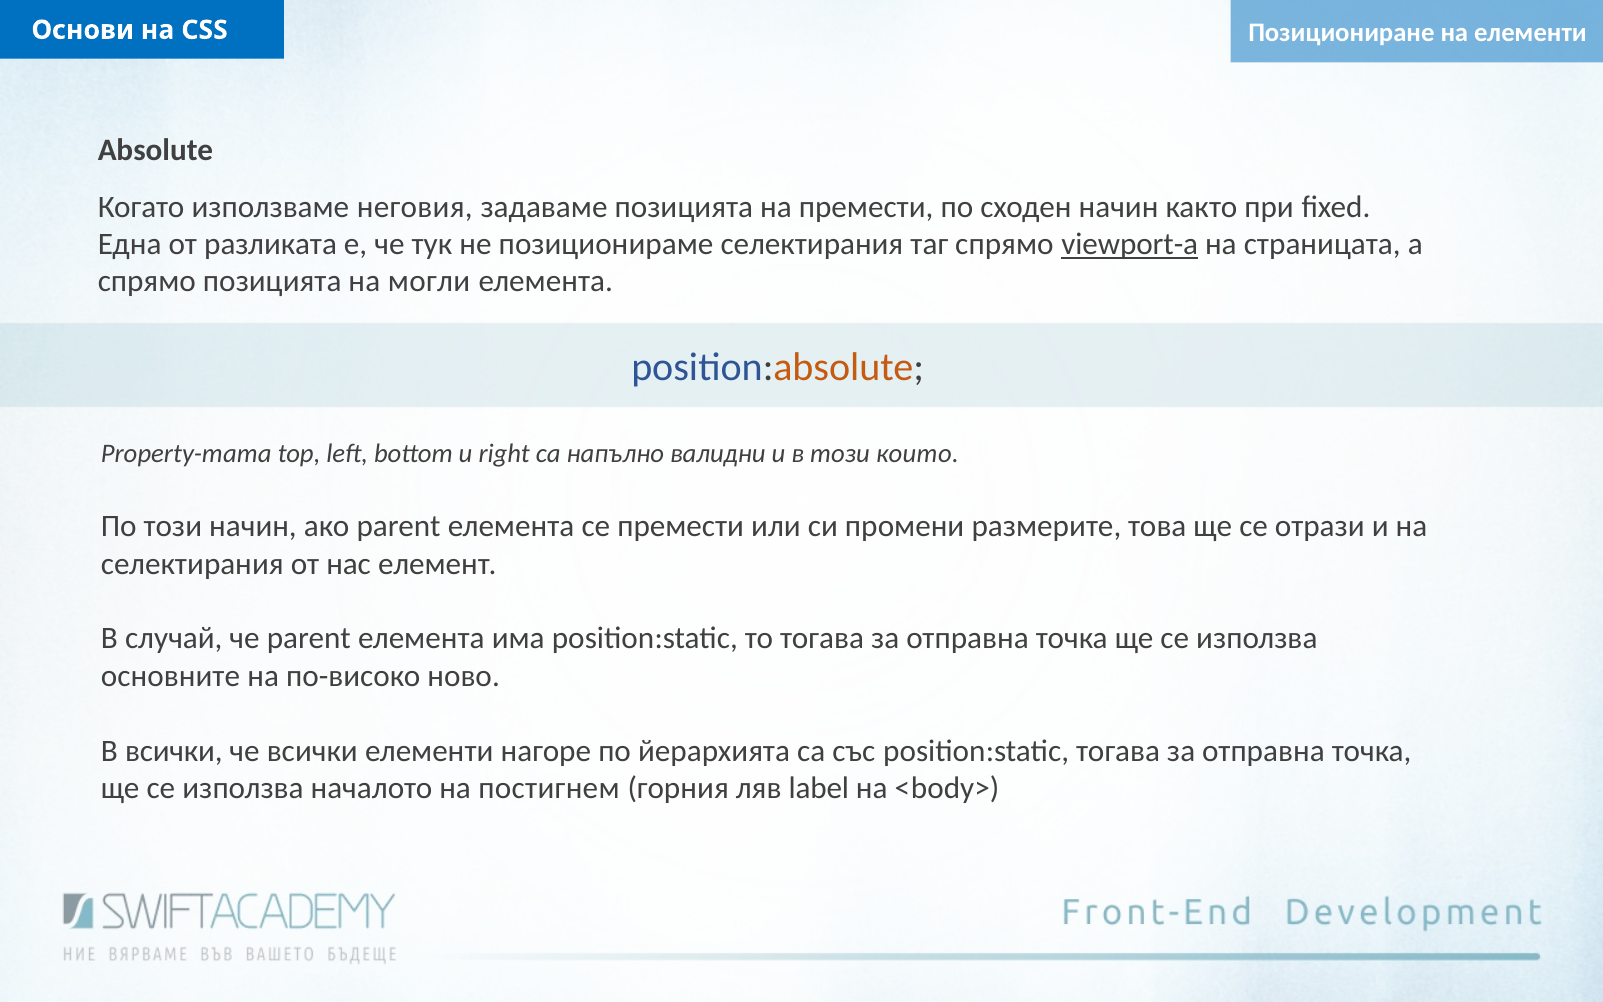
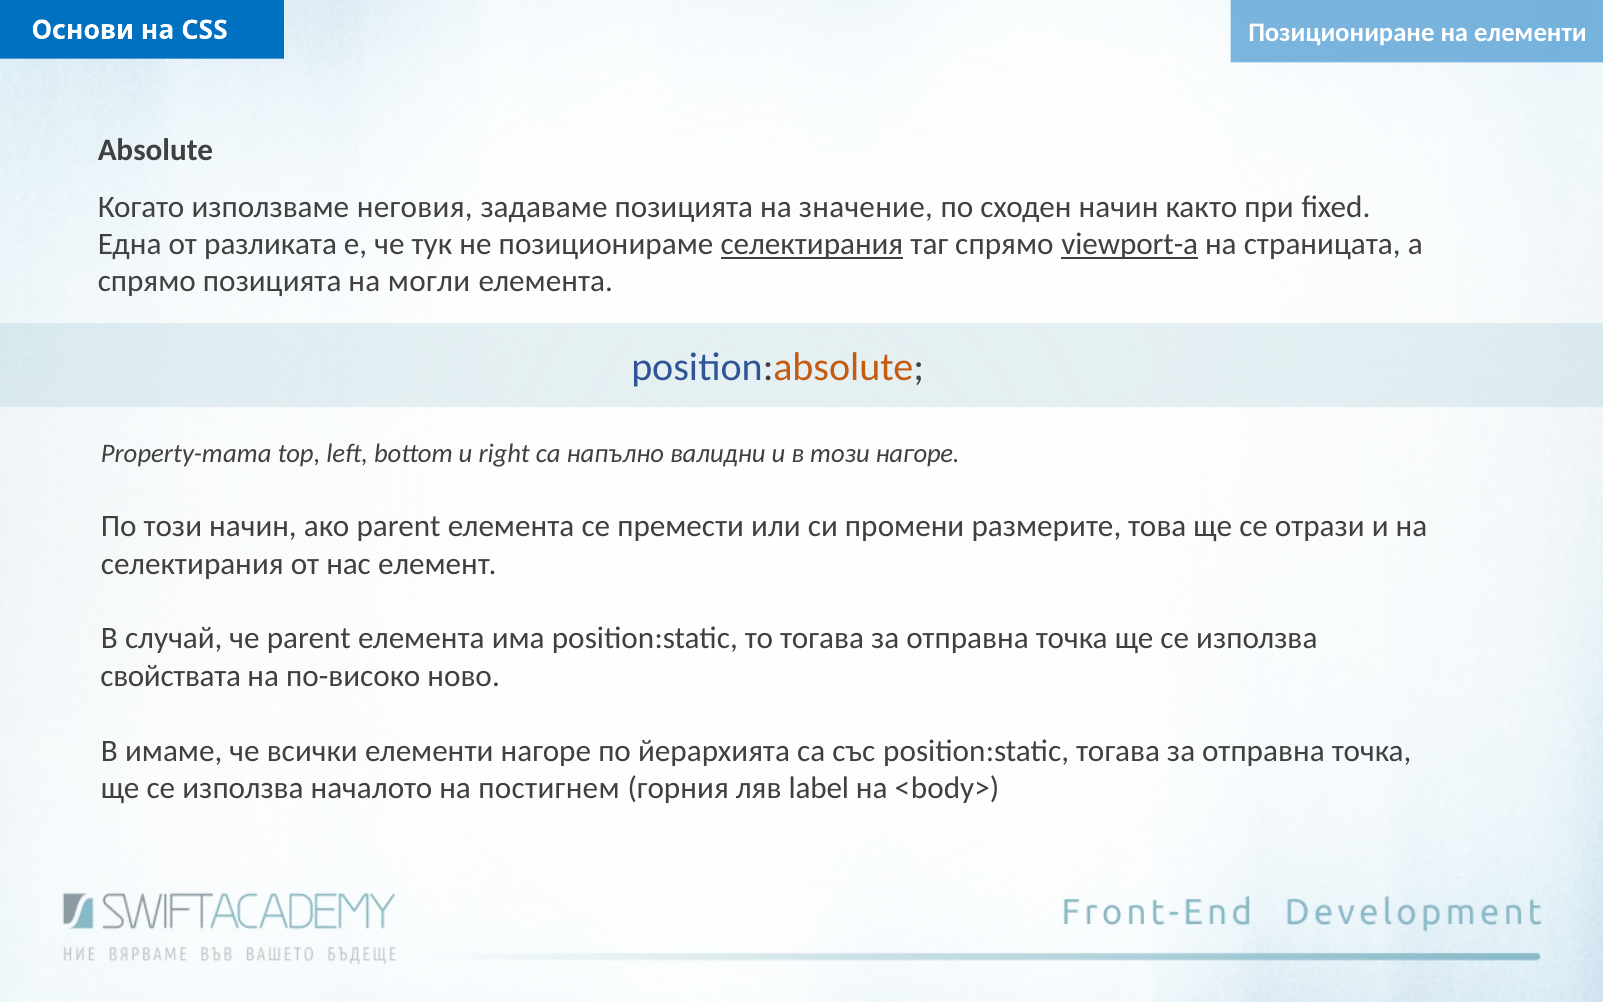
на премести: премести -> значение
селектирания at (812, 244) underline: none -> present
този които: които -> нагоре
основните: основните -> свойствата
В всички: всички -> имаме
